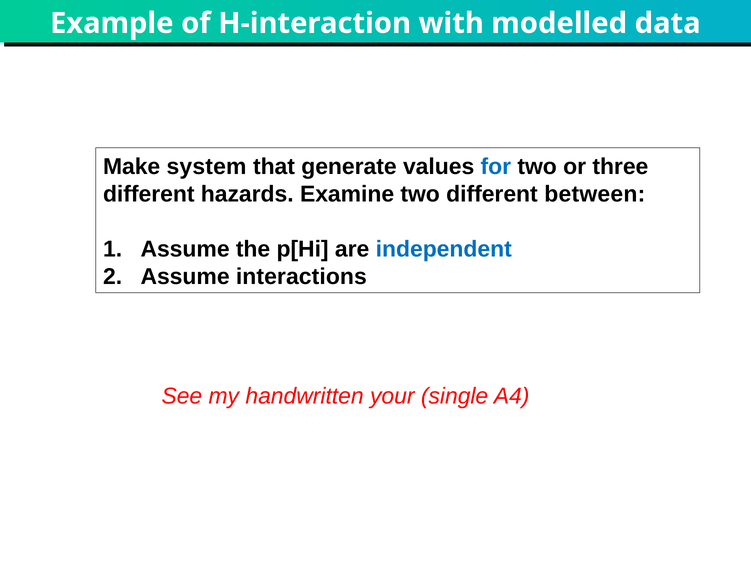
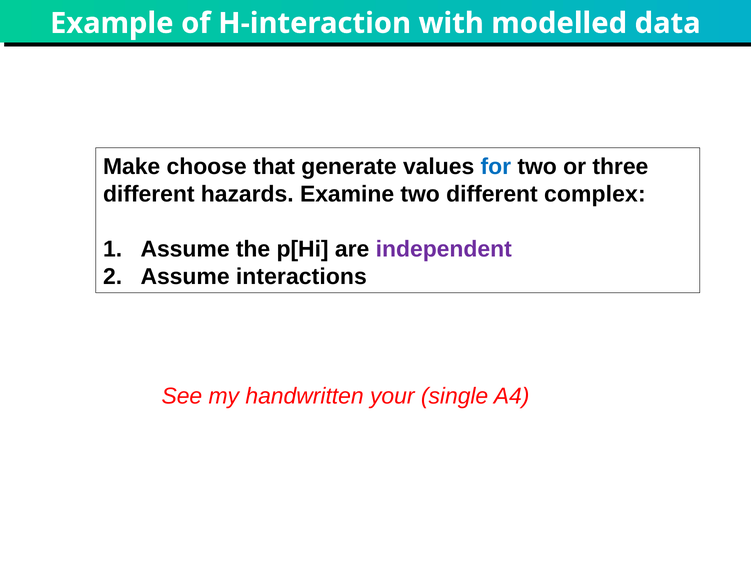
system: system -> choose
between: between -> complex
independent colour: blue -> purple
